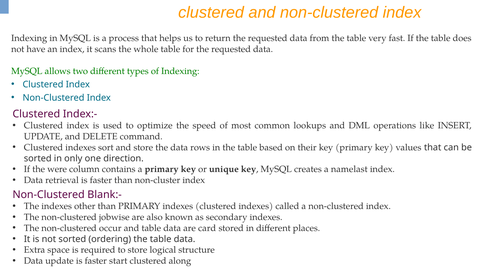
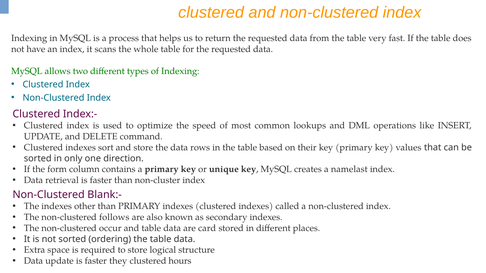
were: were -> form
jobwise: jobwise -> follows
start: start -> they
along: along -> hours
